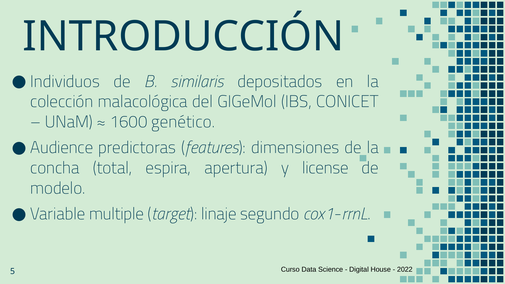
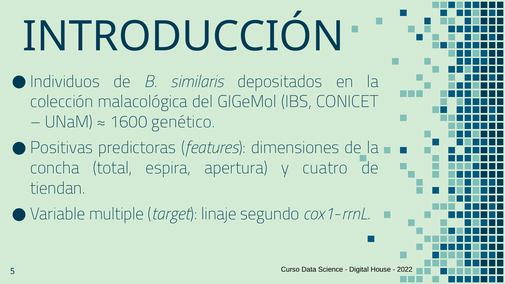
Audience: Audience -> Positivas
license: license -> cuatro
modelo: modelo -> tiendan
